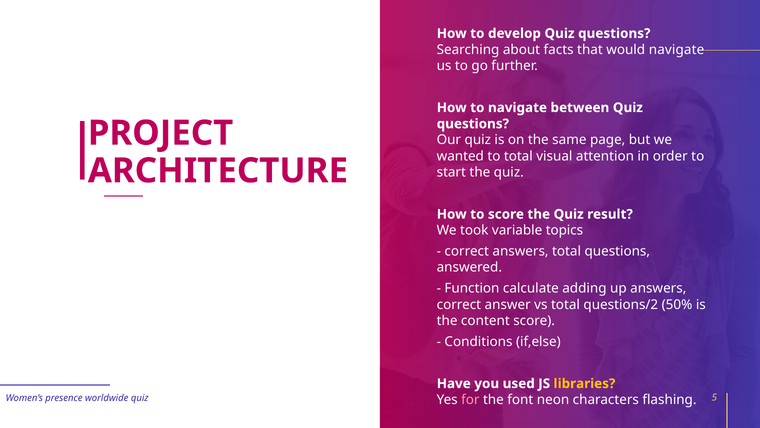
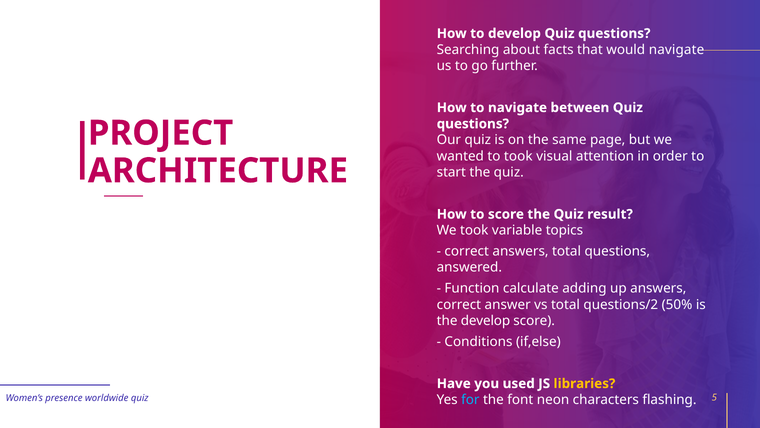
to total: total -> took
the content: content -> develop
for colour: pink -> light blue
